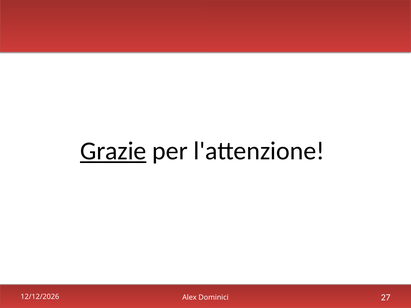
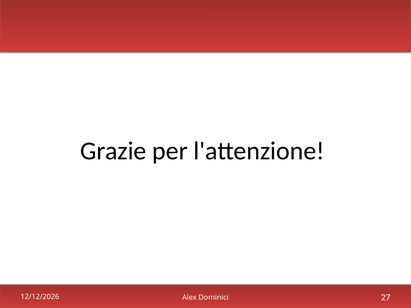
Grazie underline: present -> none
